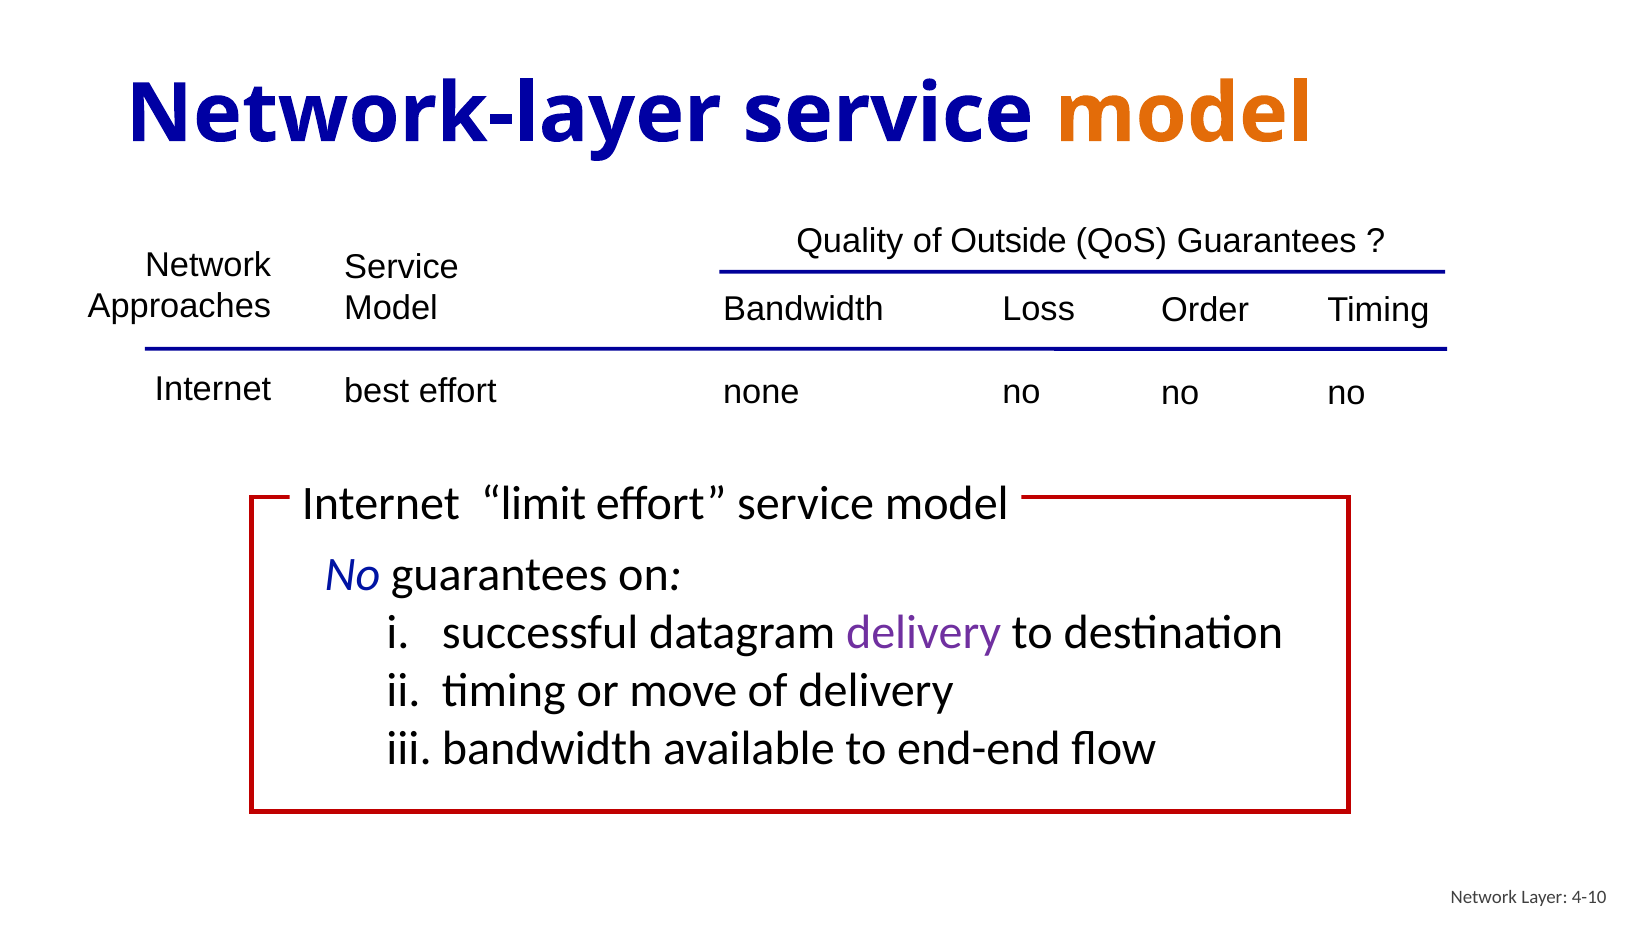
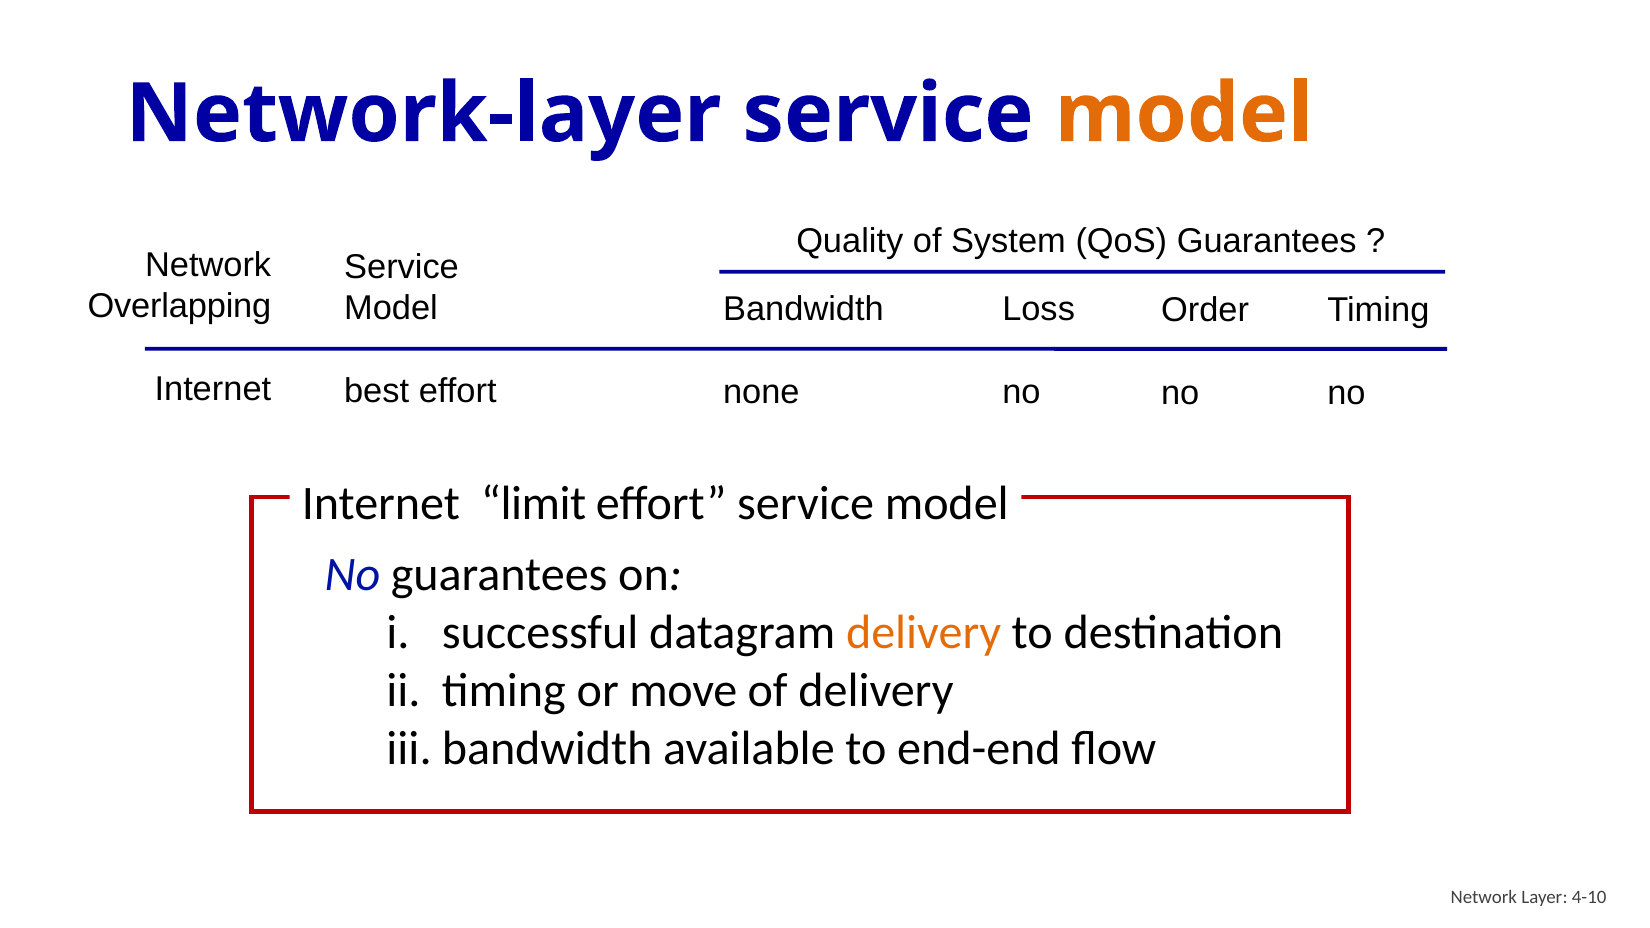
Outside: Outside -> System
Approaches: Approaches -> Overlapping
delivery at (924, 633) colour: purple -> orange
